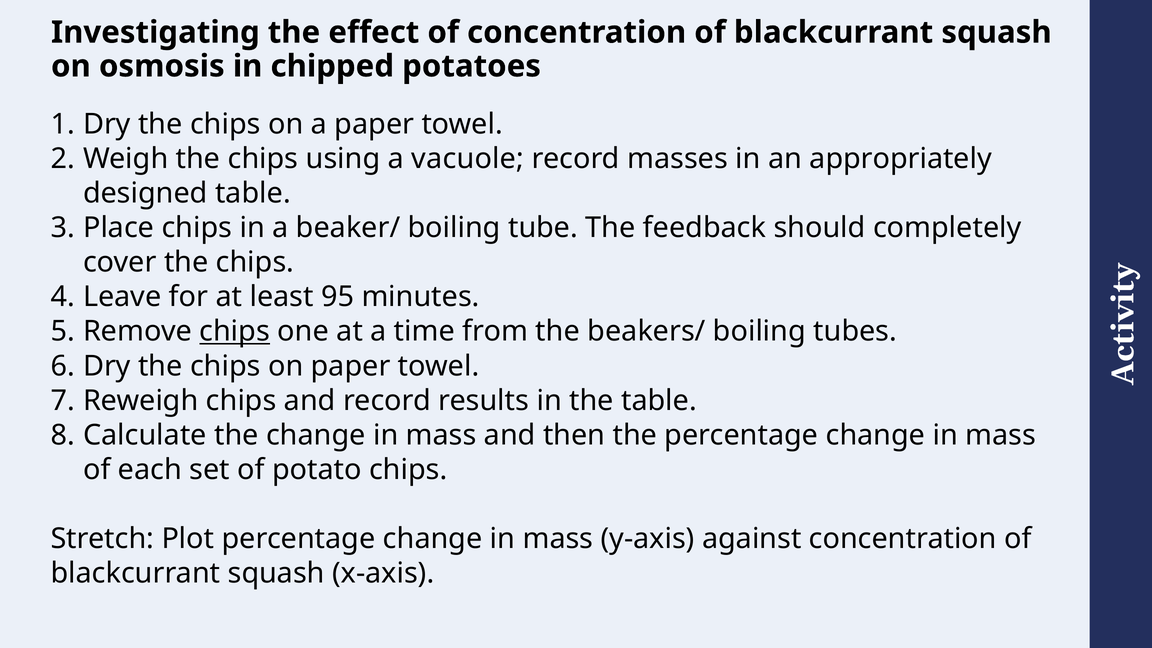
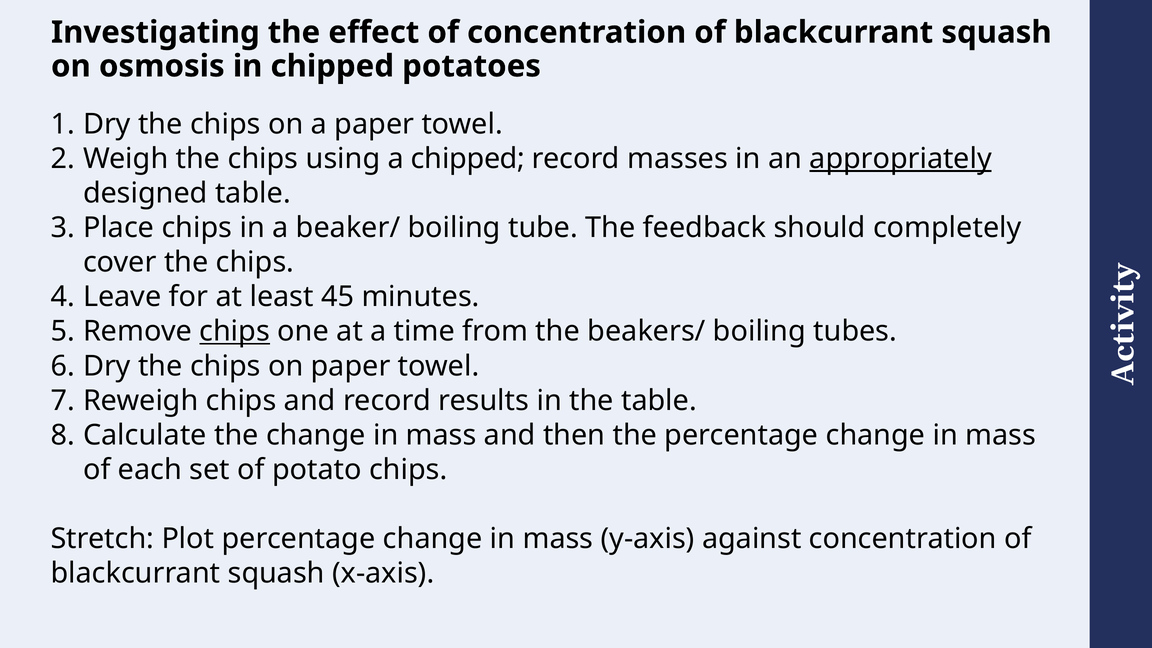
a vacuole: vacuole -> chipped
appropriately underline: none -> present
95: 95 -> 45
